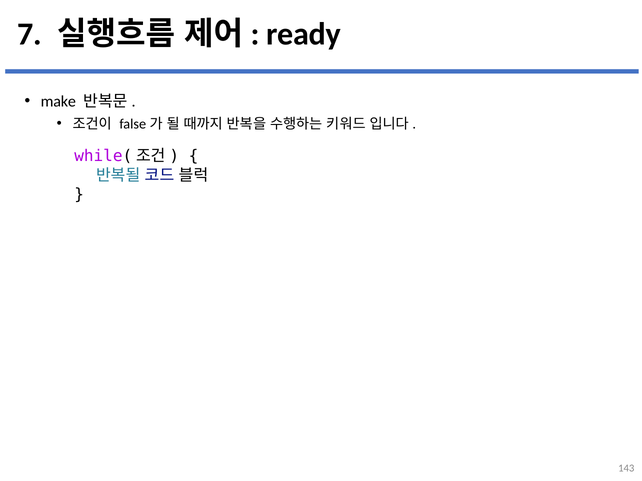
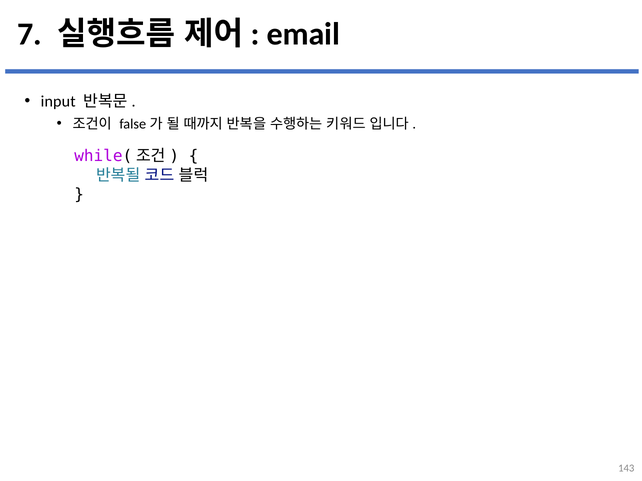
ready: ready -> email
make: make -> input
